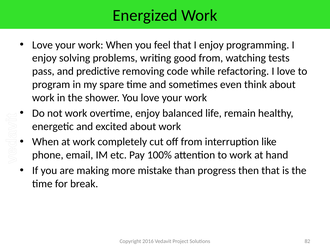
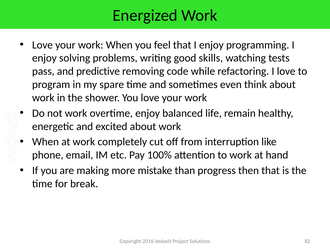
good from: from -> skills
